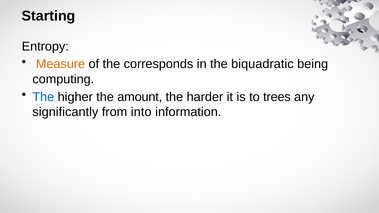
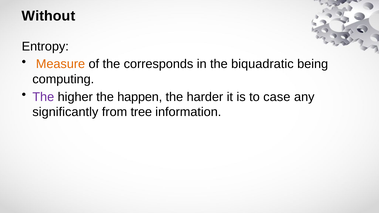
Starting: Starting -> Without
The at (43, 97) colour: blue -> purple
amount: amount -> happen
trees: trees -> case
into: into -> tree
